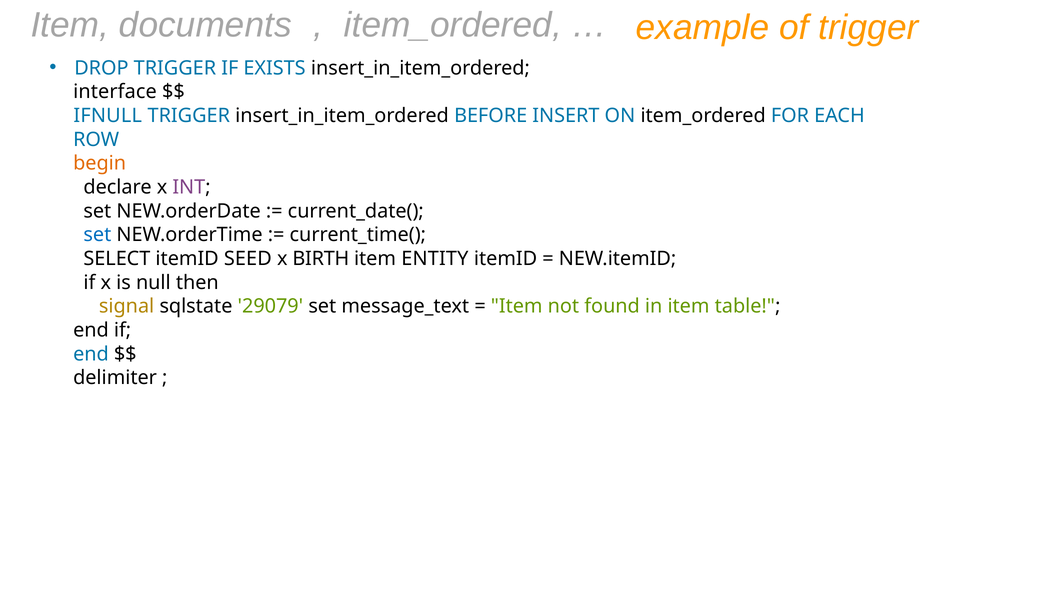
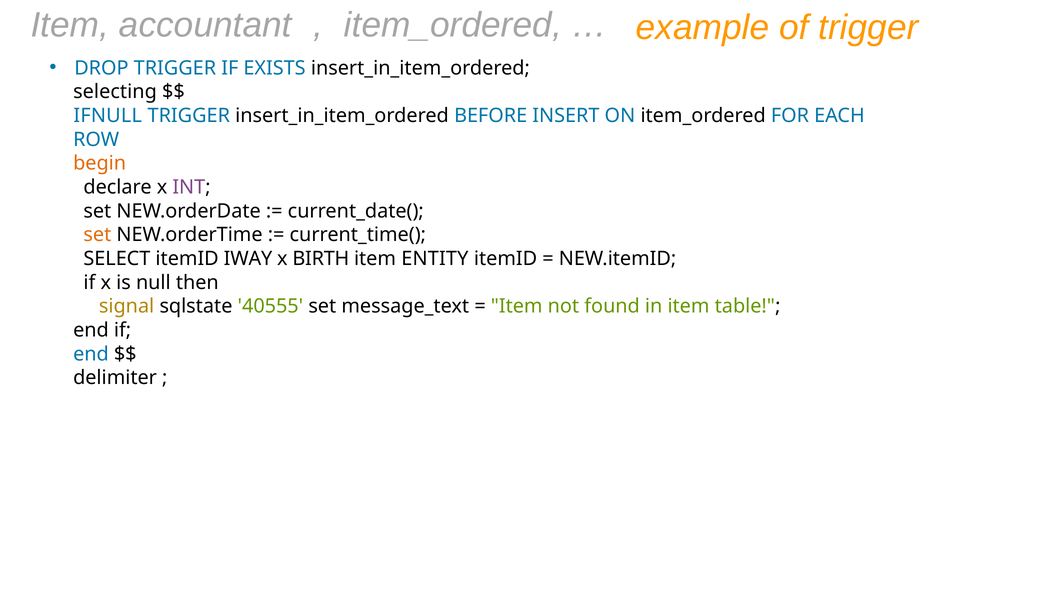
documents: documents -> accountant
interface: interface -> selecting
set at (97, 235) colour: blue -> orange
SEED: SEED -> IWAY
29079: 29079 -> 40555
